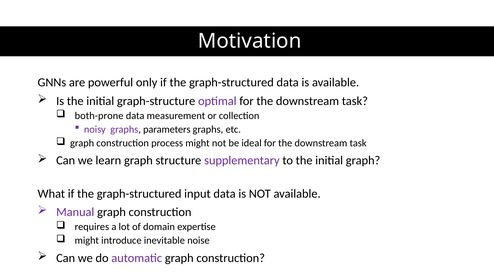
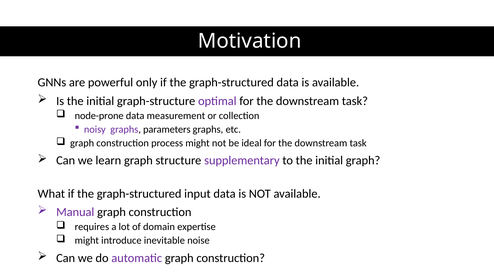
both-prone: both-prone -> node-prone
